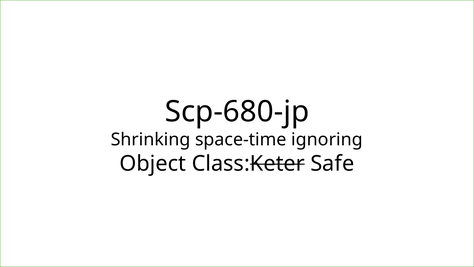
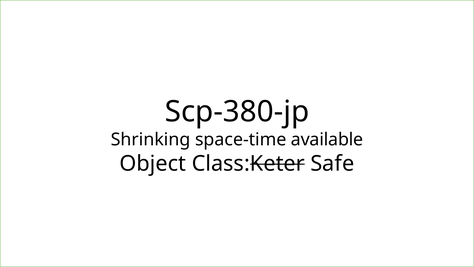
Scp-680-jp: Scp-680-jp -> Scp-380-jp
ignoring: ignoring -> available
